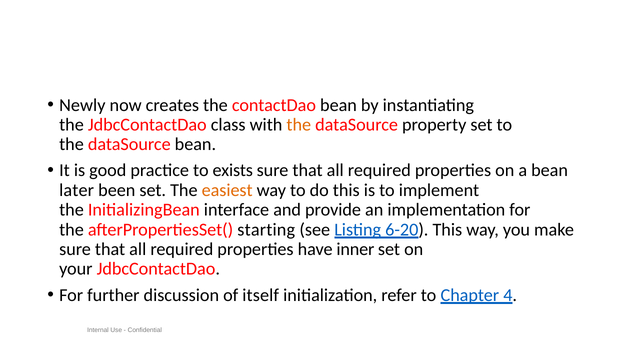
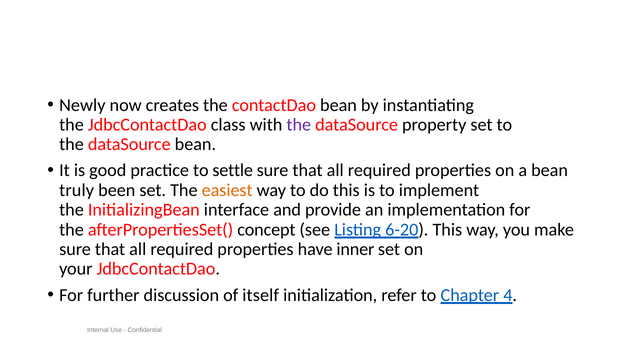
the at (299, 125) colour: orange -> purple
exists: exists -> settle
later: later -> truly
starting: starting -> concept
